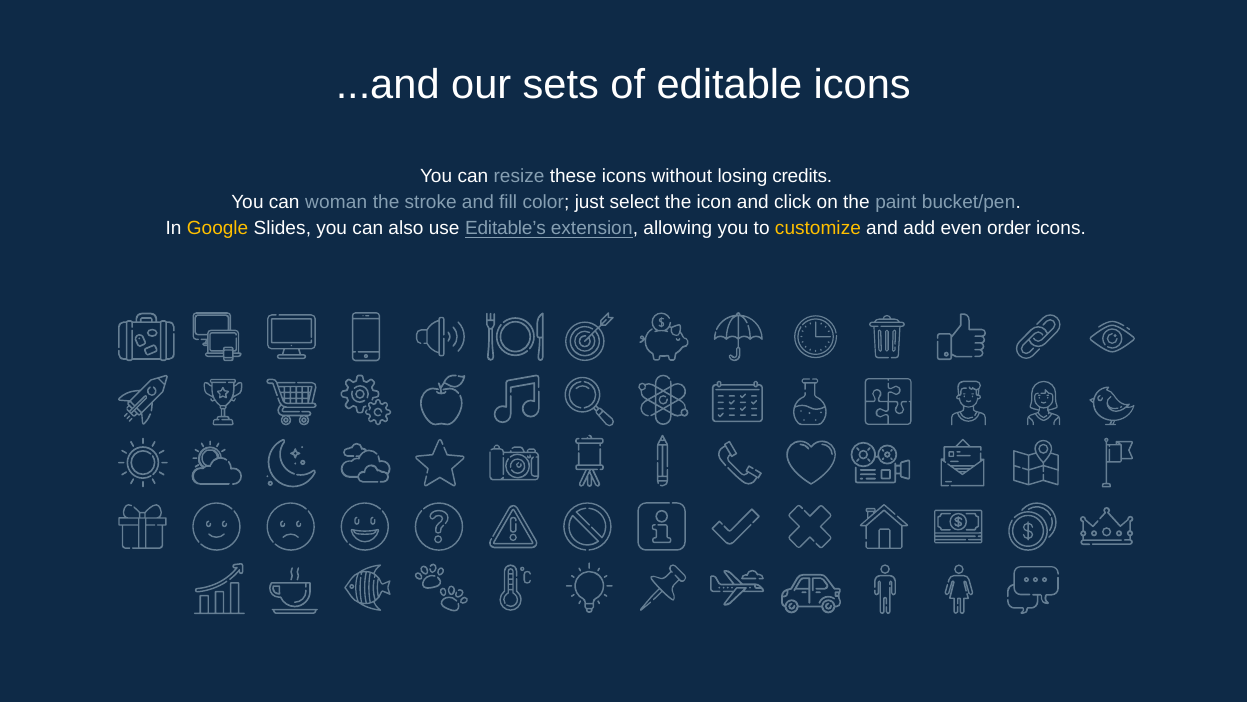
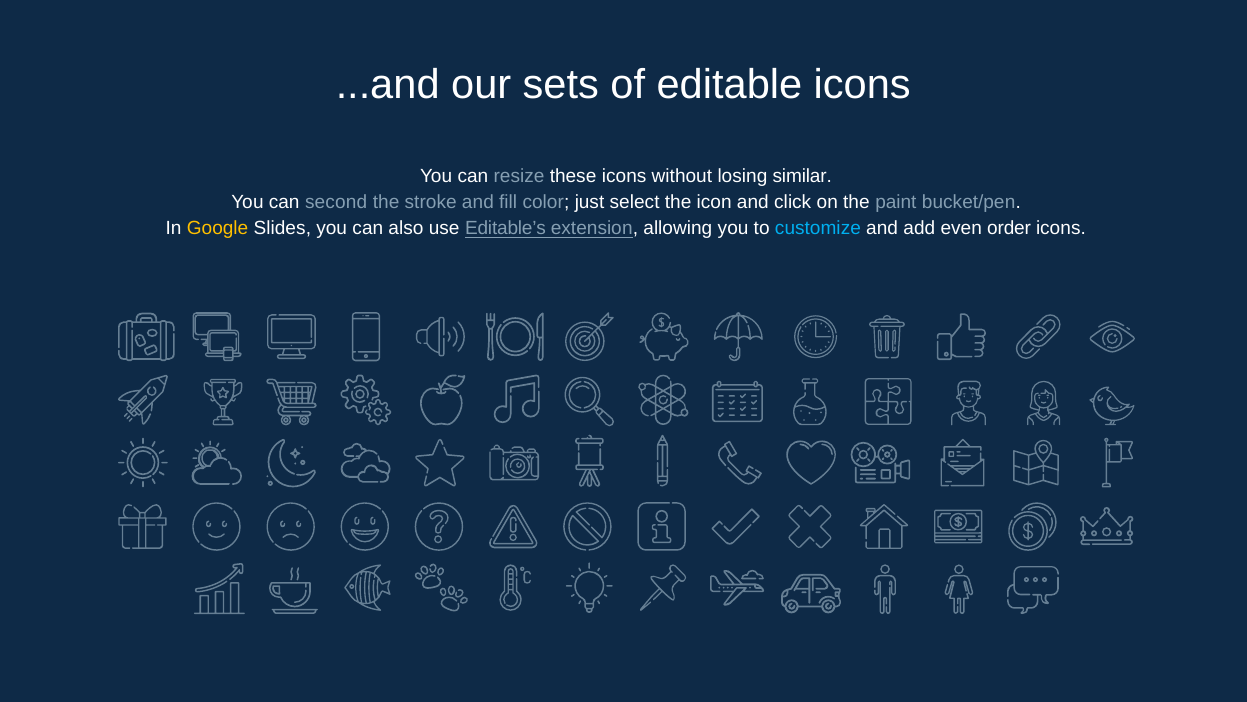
credits: credits -> similar
woman: woman -> second
customize colour: yellow -> light blue
